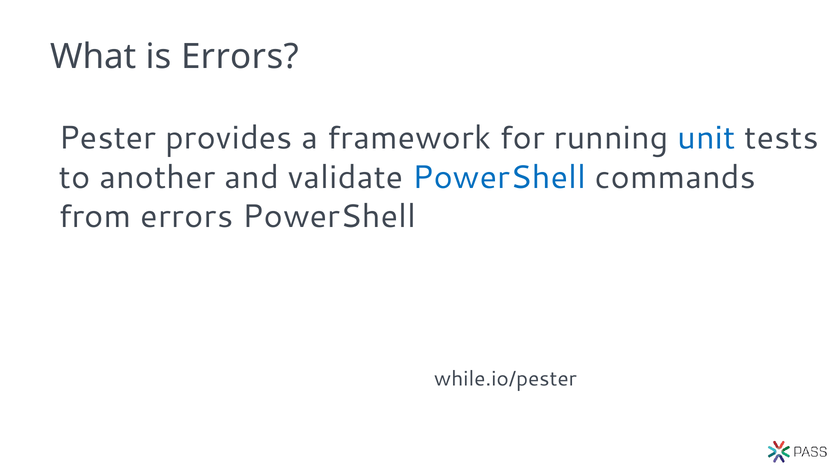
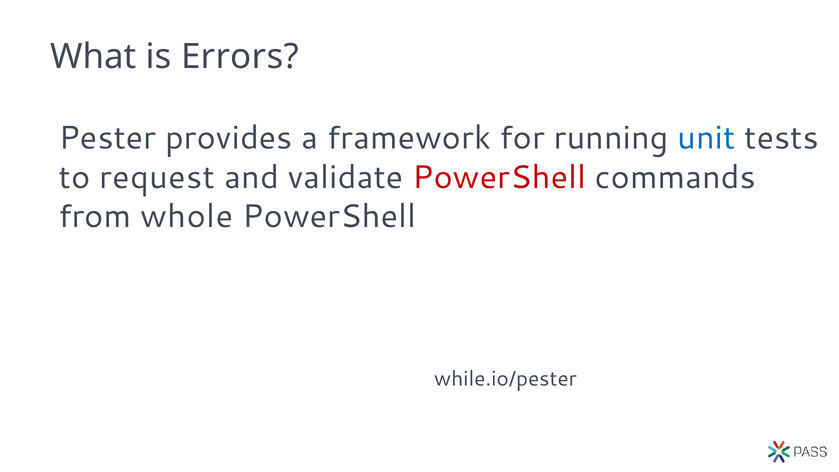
another: another -> request
PowerShell at (499, 177) colour: blue -> red
from errors: errors -> whole
